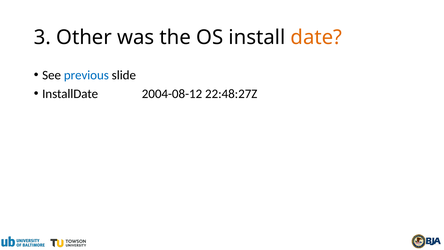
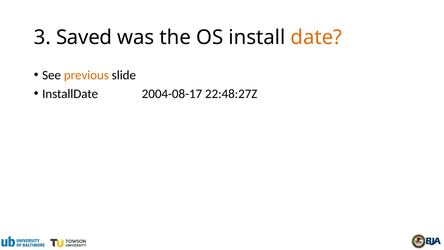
Other: Other -> Saved
previous colour: blue -> orange
2004-08-12: 2004-08-12 -> 2004-08-17
